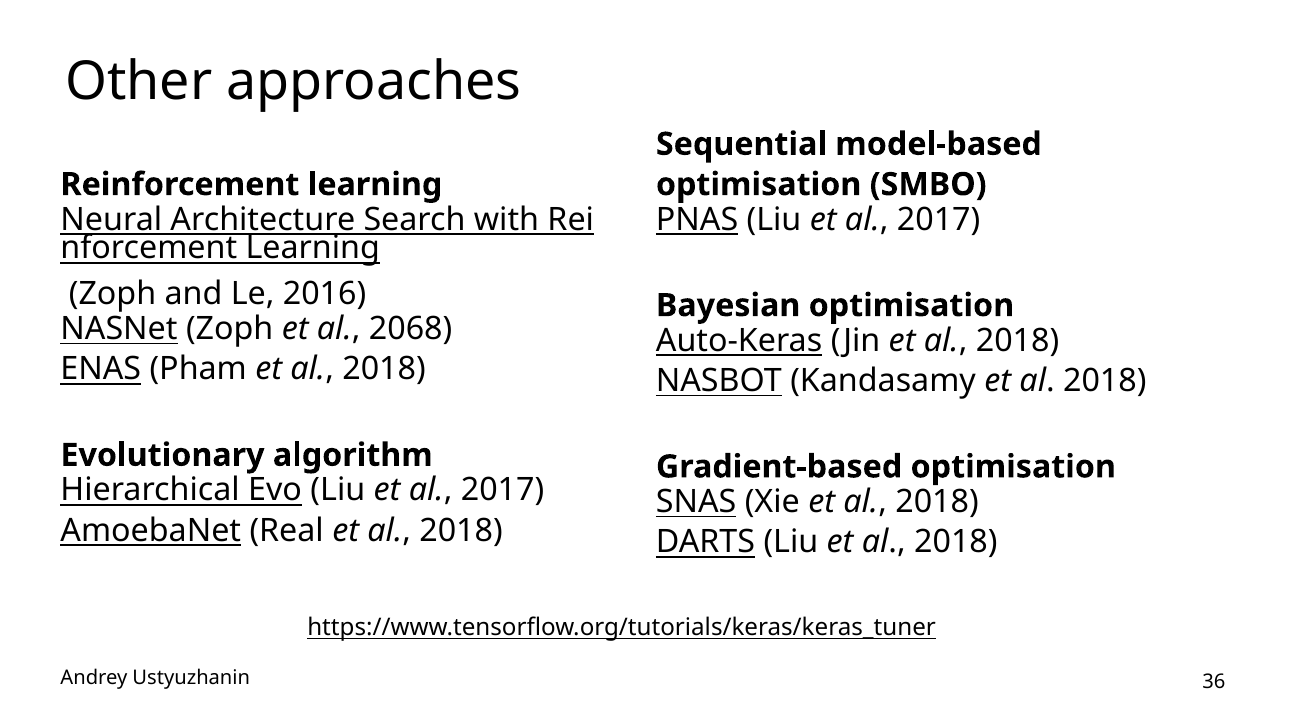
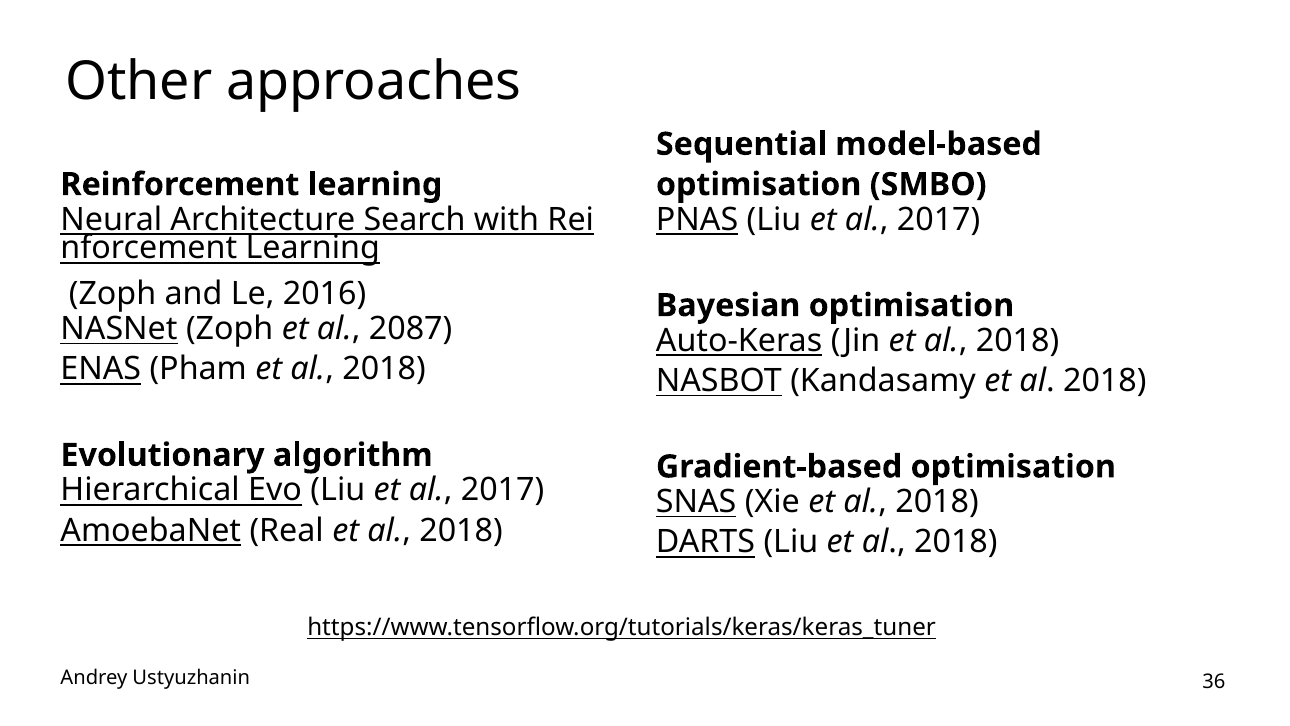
2068: 2068 -> 2087
